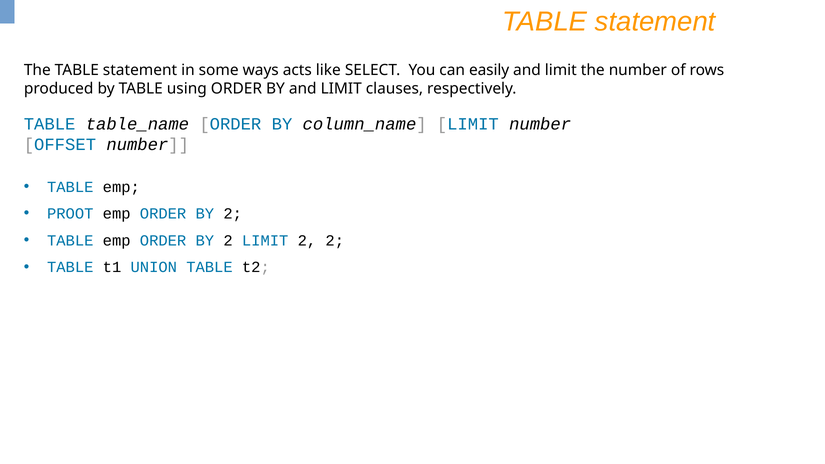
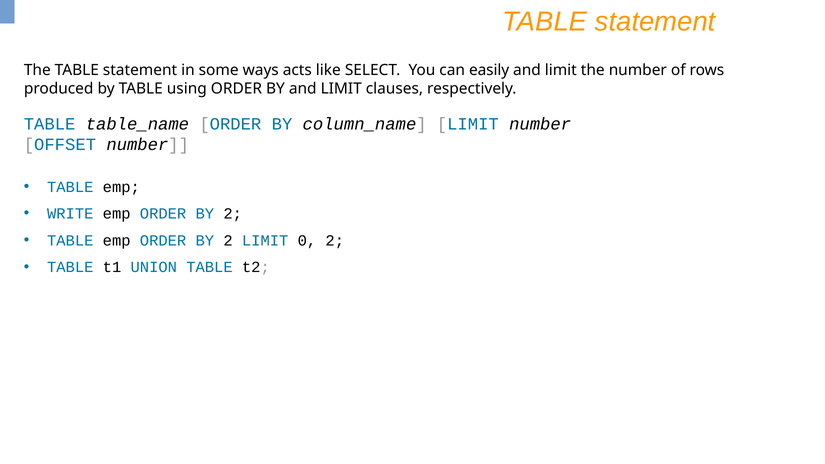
PROOT: PROOT -> WRITE
LIMIT 2: 2 -> 0
